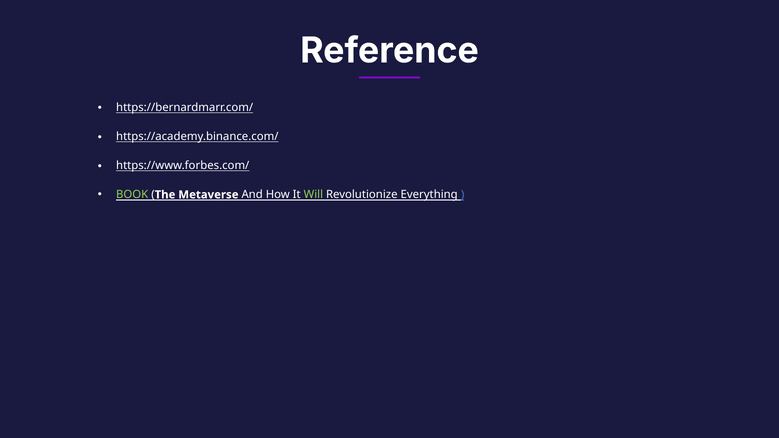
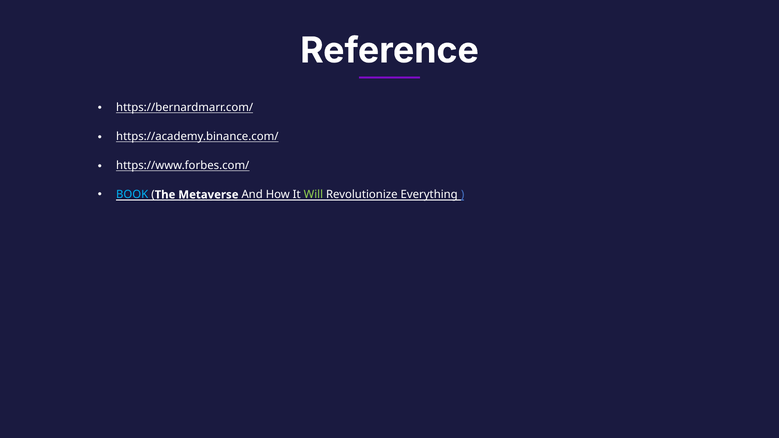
BOOK colour: light green -> light blue
